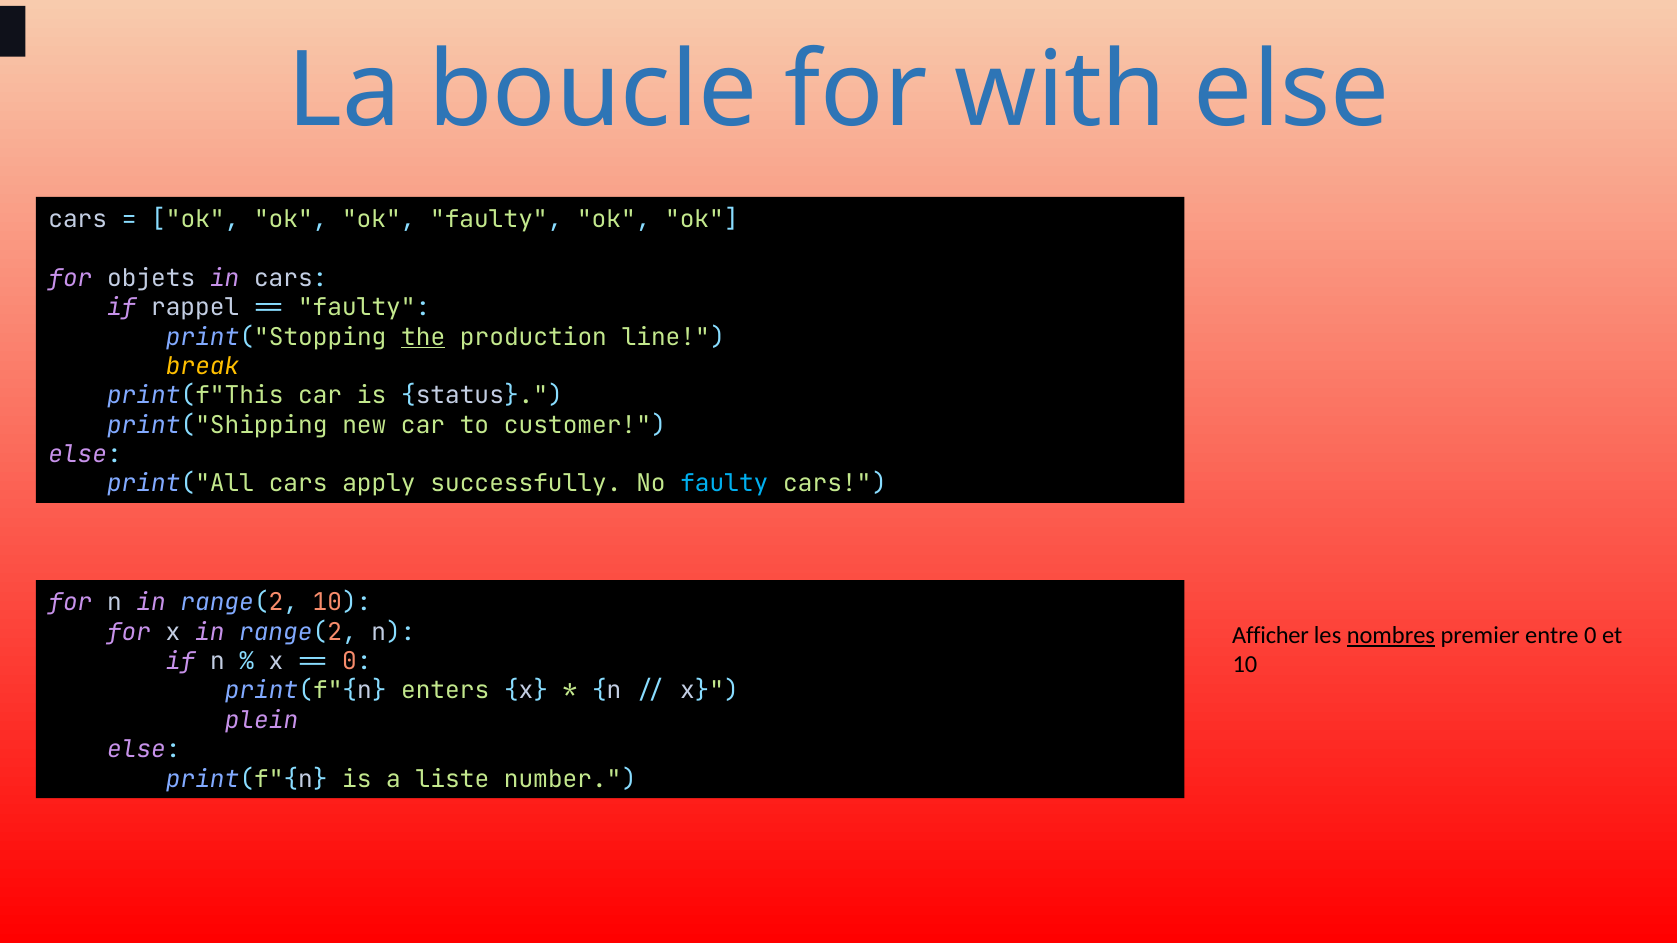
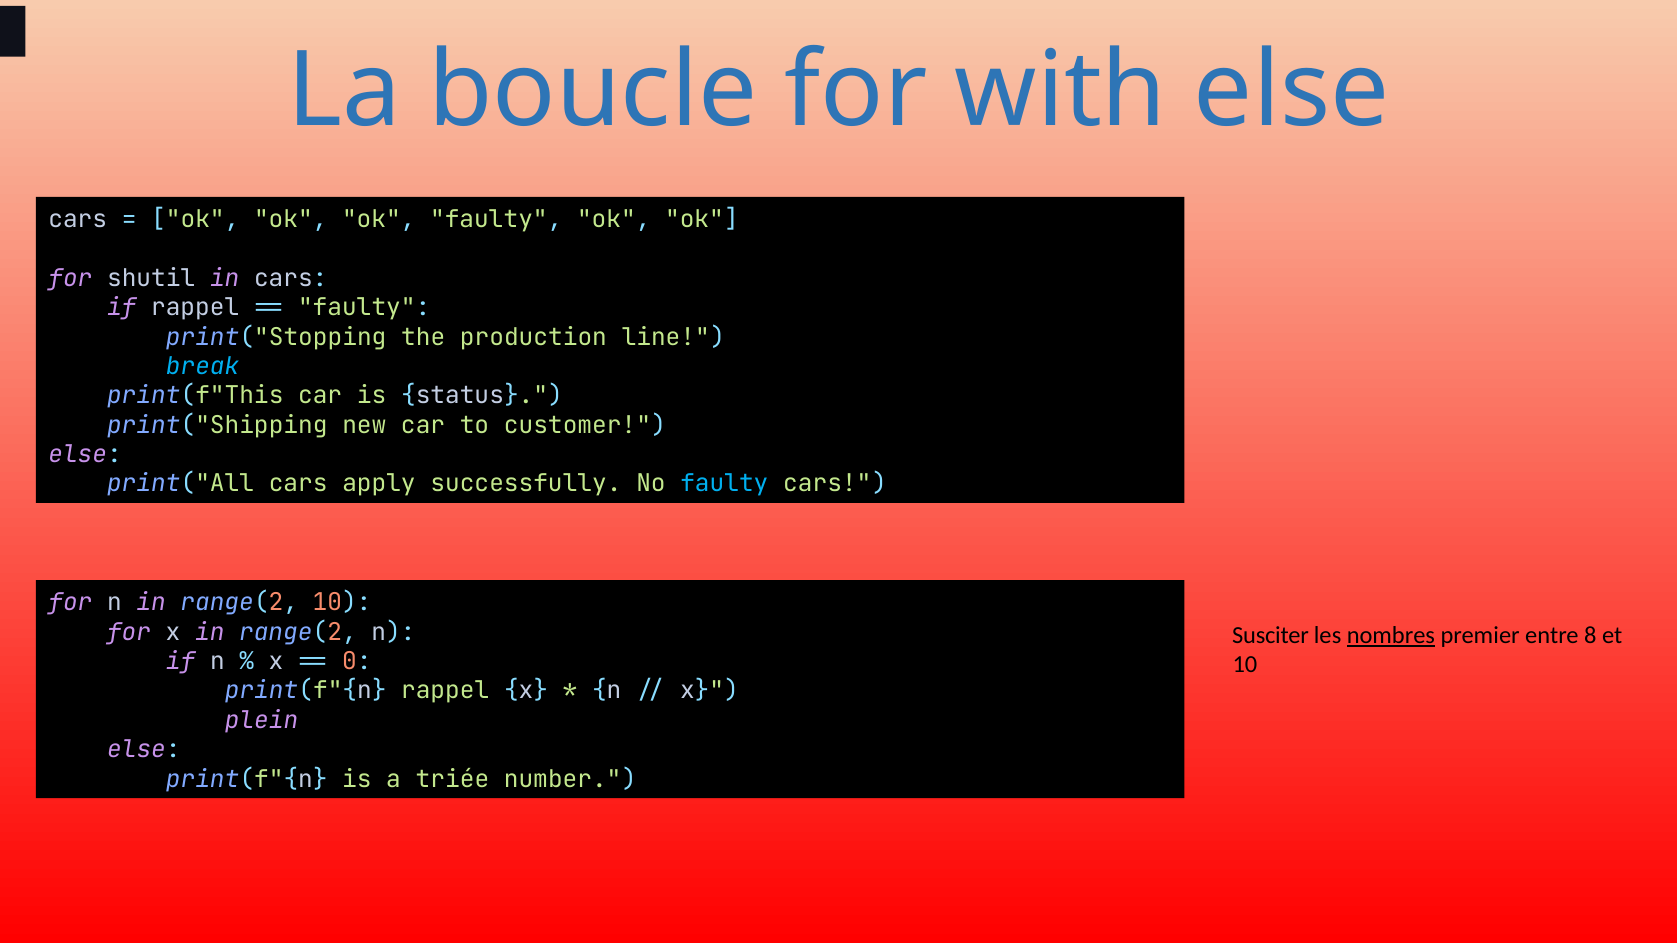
objets: objets -> shutil
the underline: present -> none
break colour: yellow -> light blue
Afficher: Afficher -> Susciter
entre 0: 0 -> 8
print(f"{n enters: enters -> rappel
liste: liste -> triée
